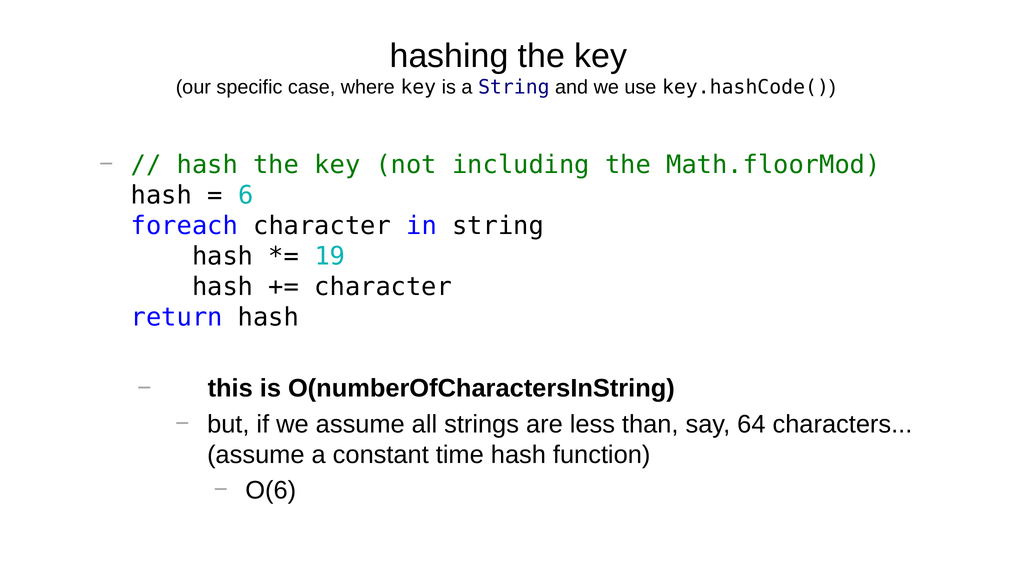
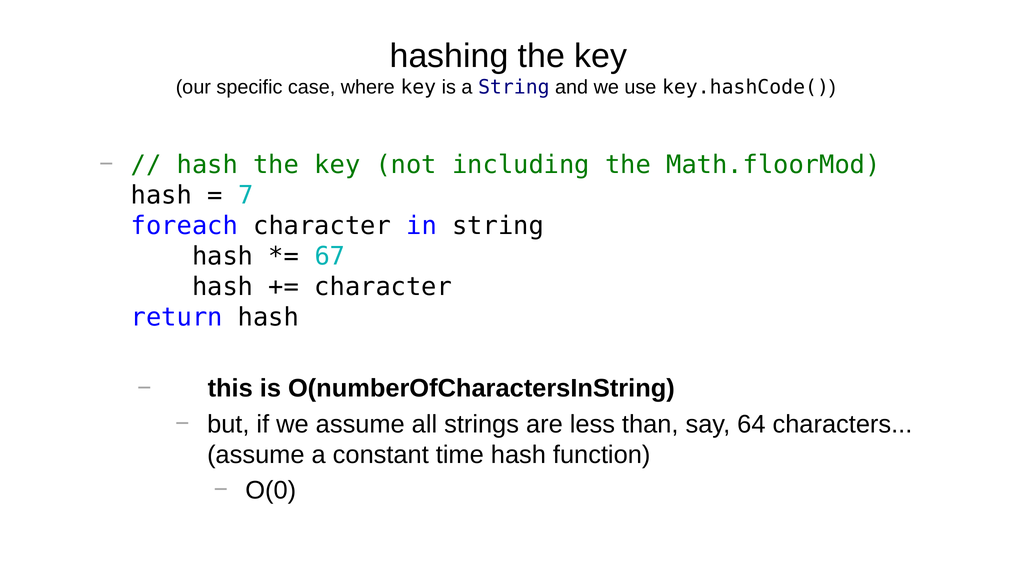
6: 6 -> 7
19: 19 -> 67
O(6: O(6 -> O(0
